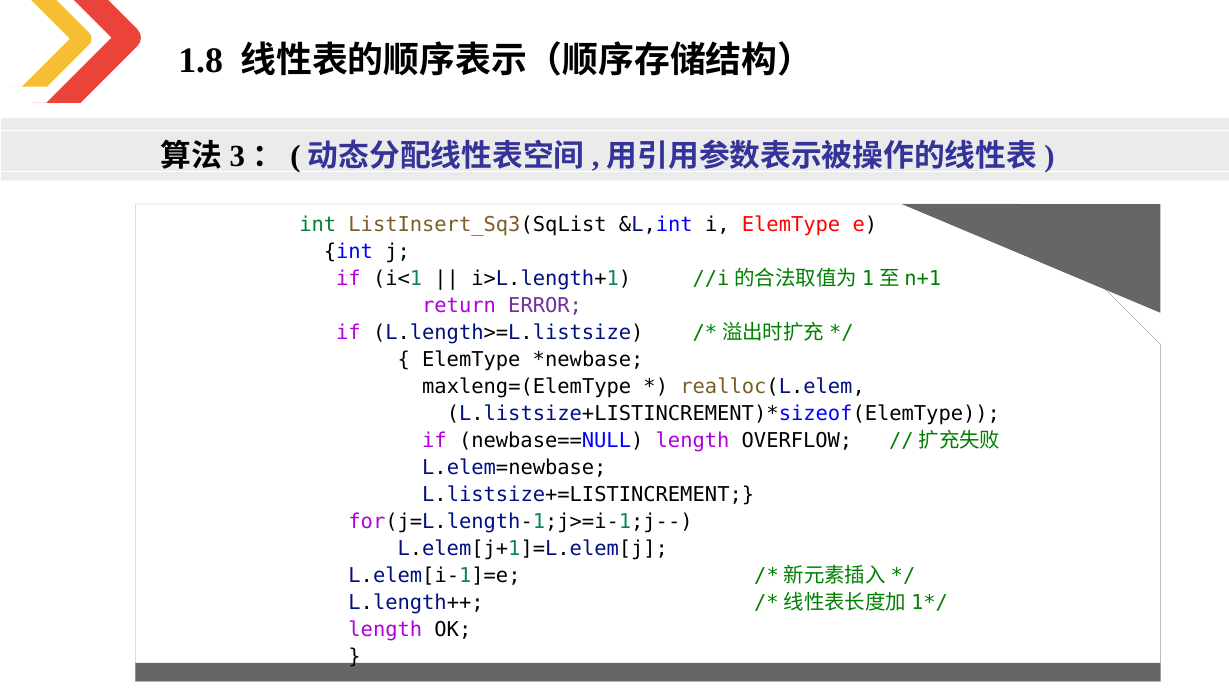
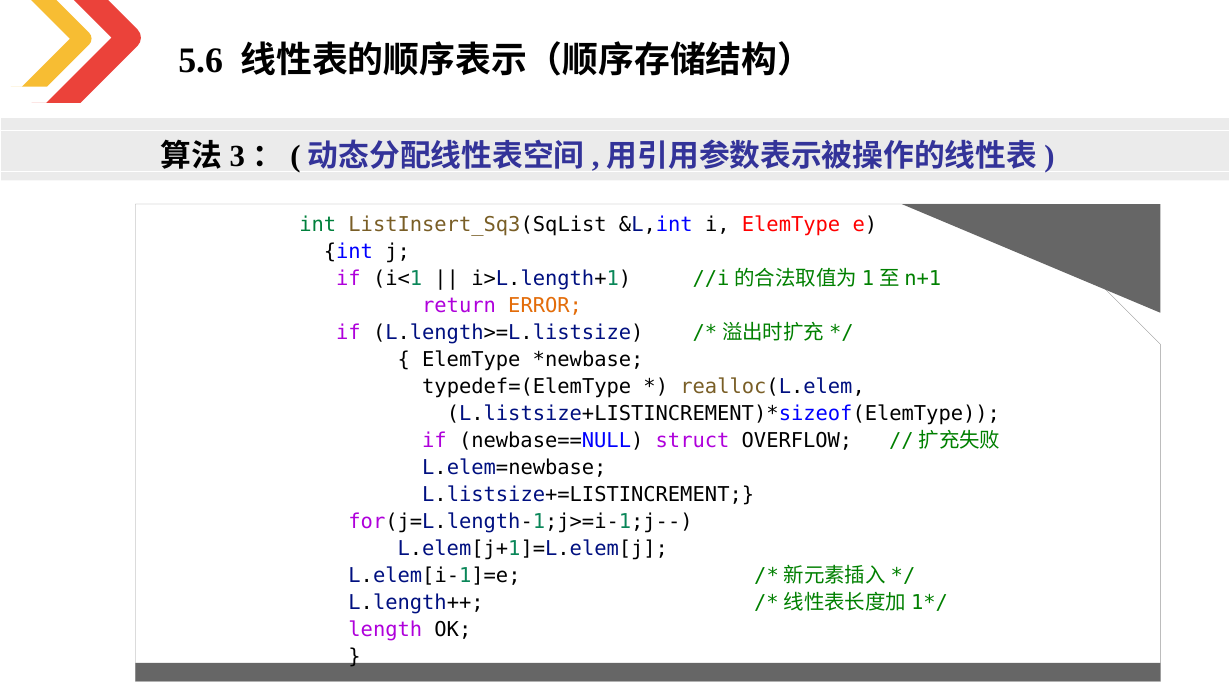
1.8: 1.8 -> 5.6
ERROR colour: purple -> orange
maxleng=(ElemType: maxleng=(ElemType -> typedef=(ElemType
newbase==NULL length: length -> struct
